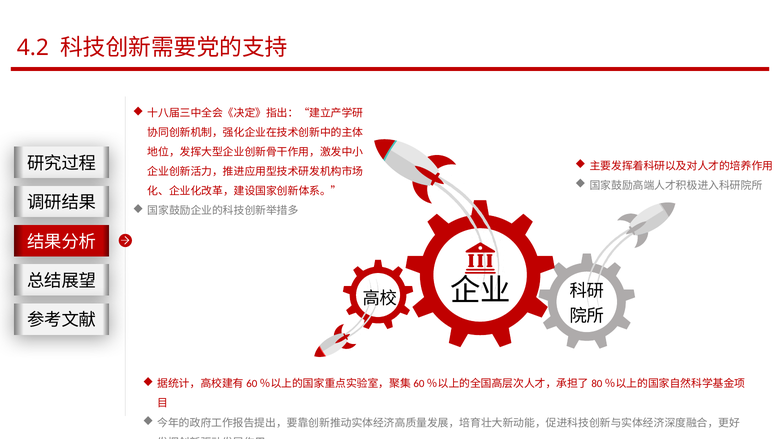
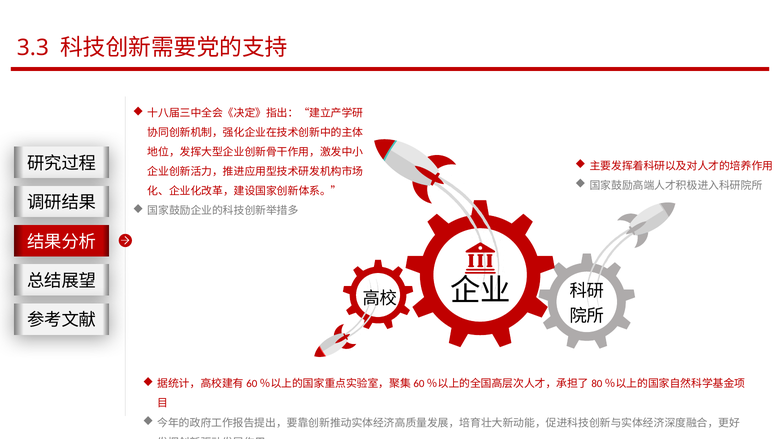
4.2: 4.2 -> 3.3
